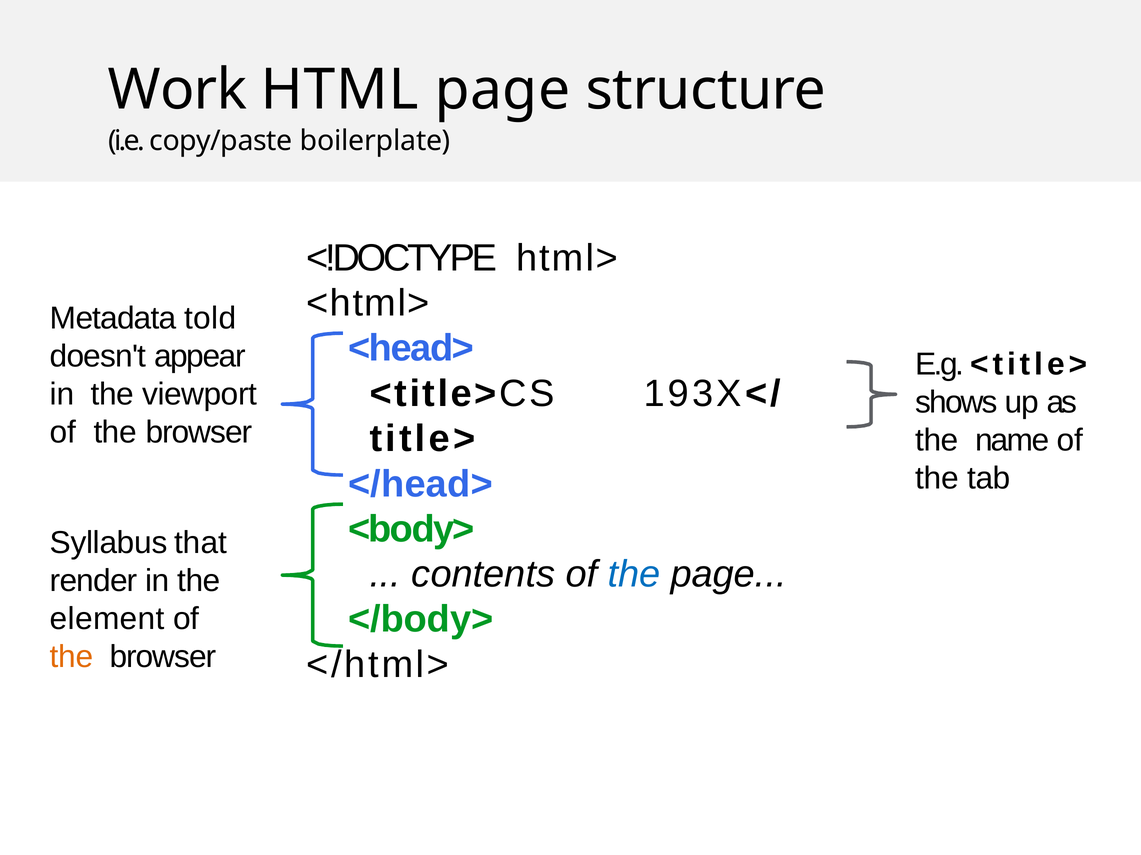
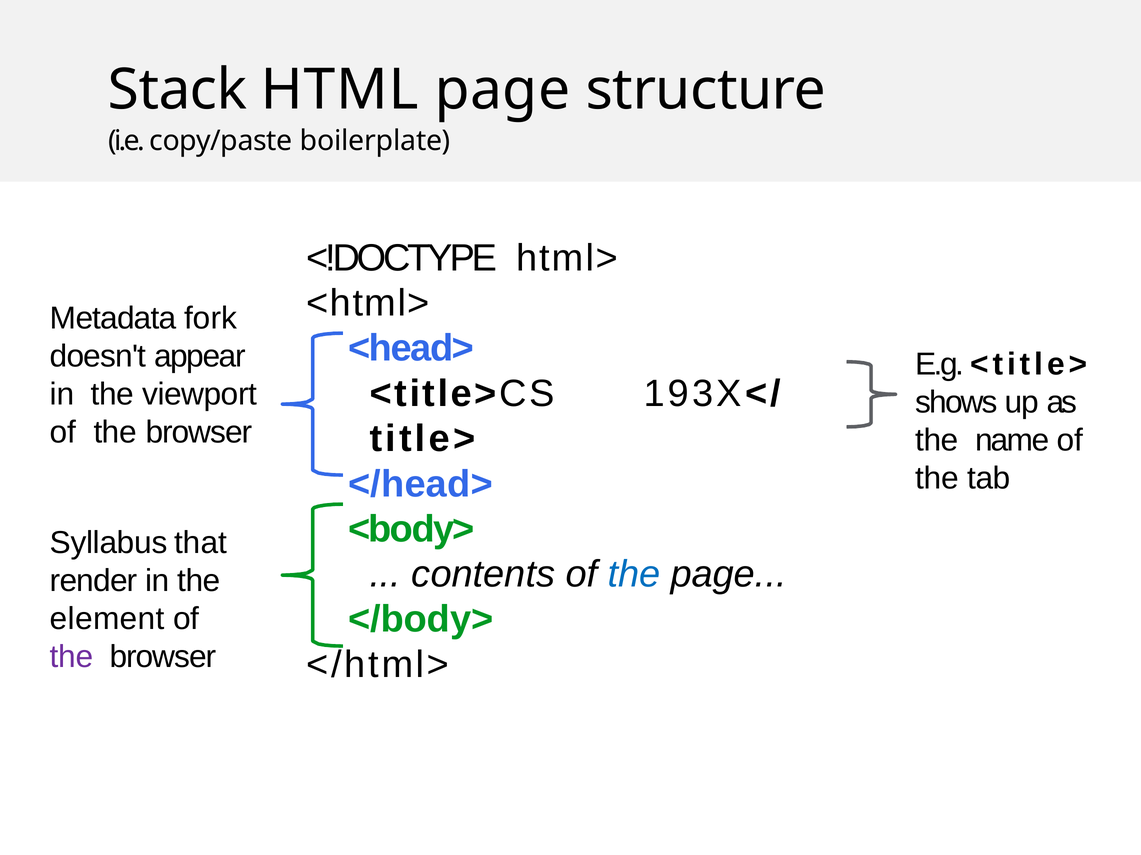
Work: Work -> Stack
told: told -> fork
the at (72, 658) colour: orange -> purple
